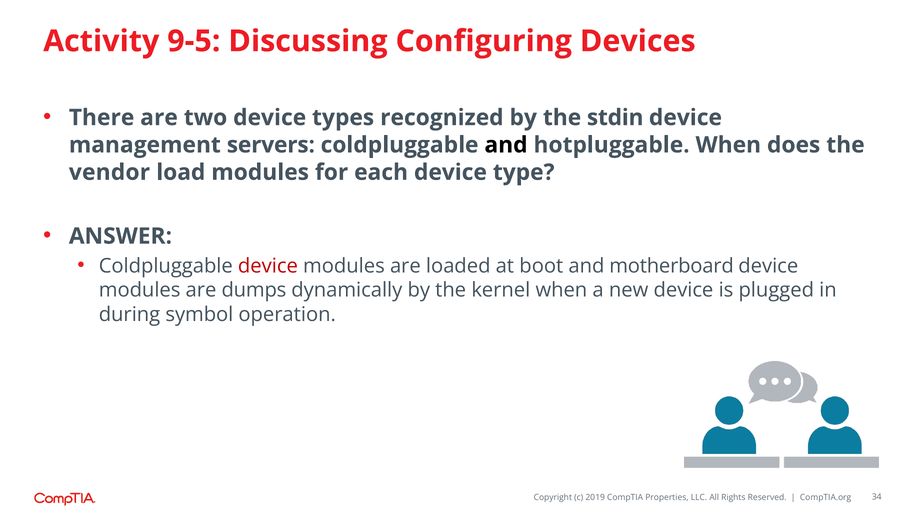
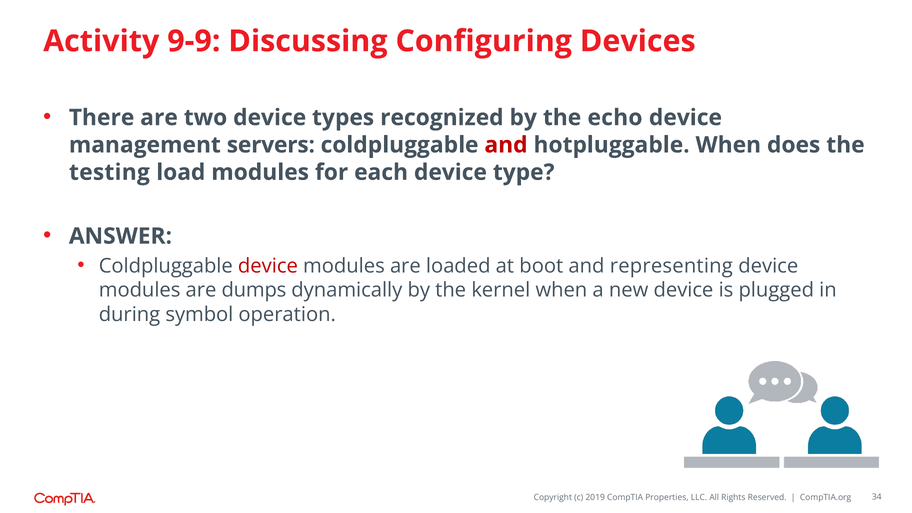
9-5: 9-5 -> 9-9
stdin: stdin -> echo
and at (506, 145) colour: black -> red
vendor: vendor -> testing
motherboard: motherboard -> representing
